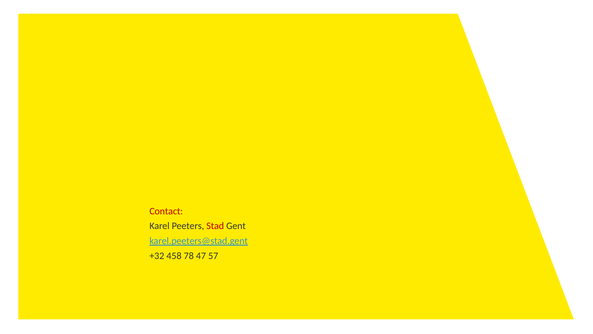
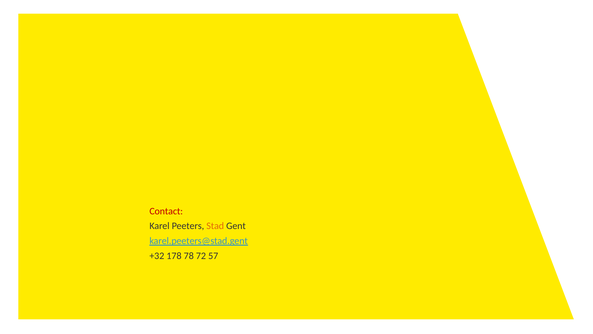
Stad colour: red -> orange
458: 458 -> 178
47: 47 -> 72
